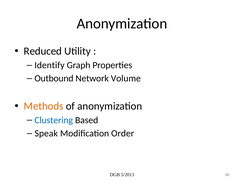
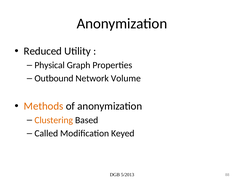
Identify: Identify -> Physical
Clustering colour: blue -> orange
Speak: Speak -> Called
Order: Order -> Keyed
